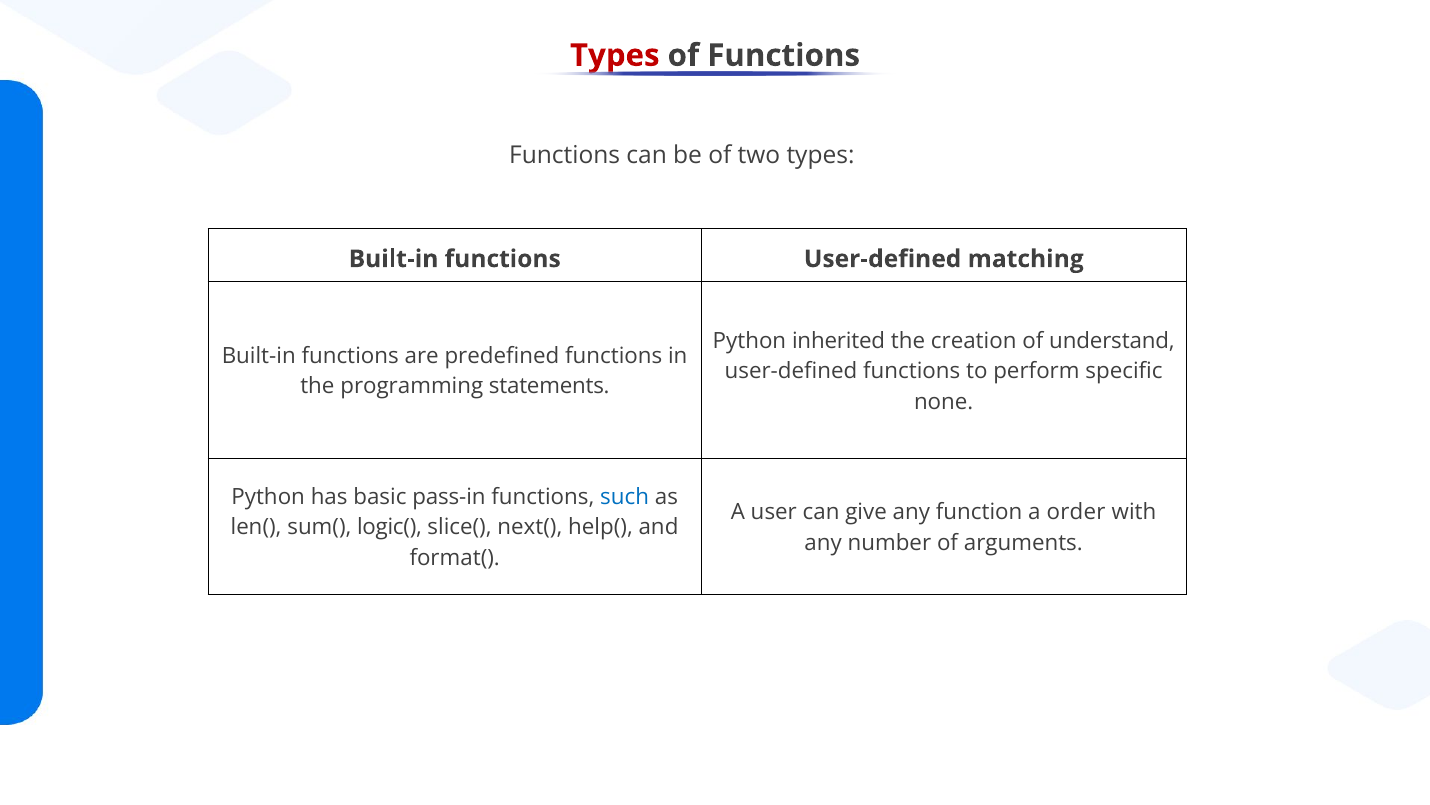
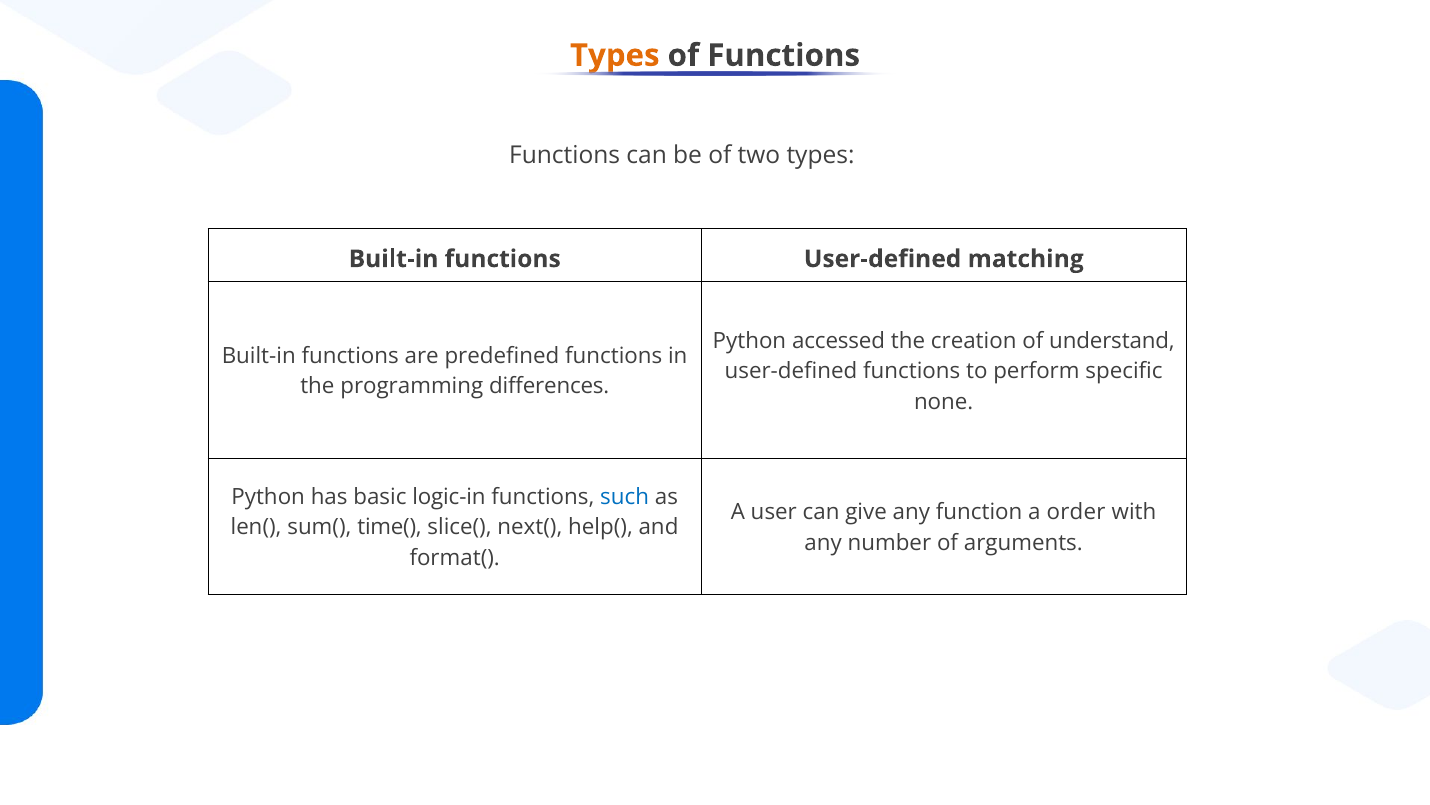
Types at (615, 55) colour: red -> orange
inherited: inherited -> accessed
statements: statements -> differences
pass-in: pass-in -> logic-in
logic(: logic( -> time(
